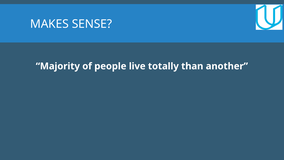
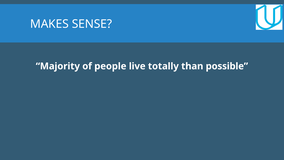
another: another -> possible
